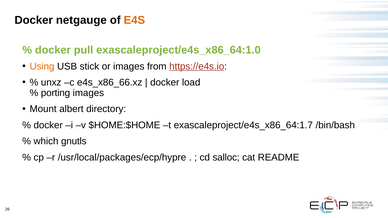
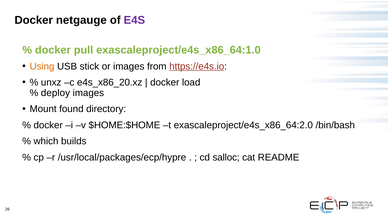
E4S colour: orange -> purple
e4s_x86_66.xz: e4s_x86_66.xz -> e4s_x86_20.xz
porting: porting -> deploy
albert: albert -> found
exascaleproject/e4s_x86_64:1.7: exascaleproject/e4s_x86_64:1.7 -> exascaleproject/e4s_x86_64:2.0
gnutls: gnutls -> builds
